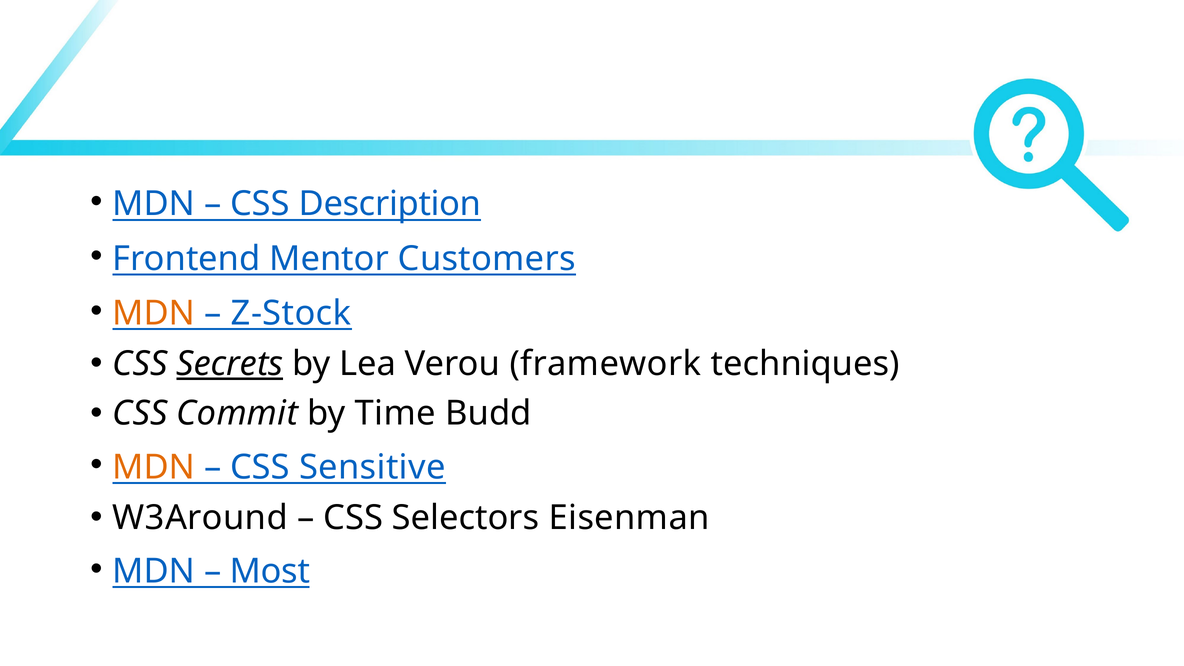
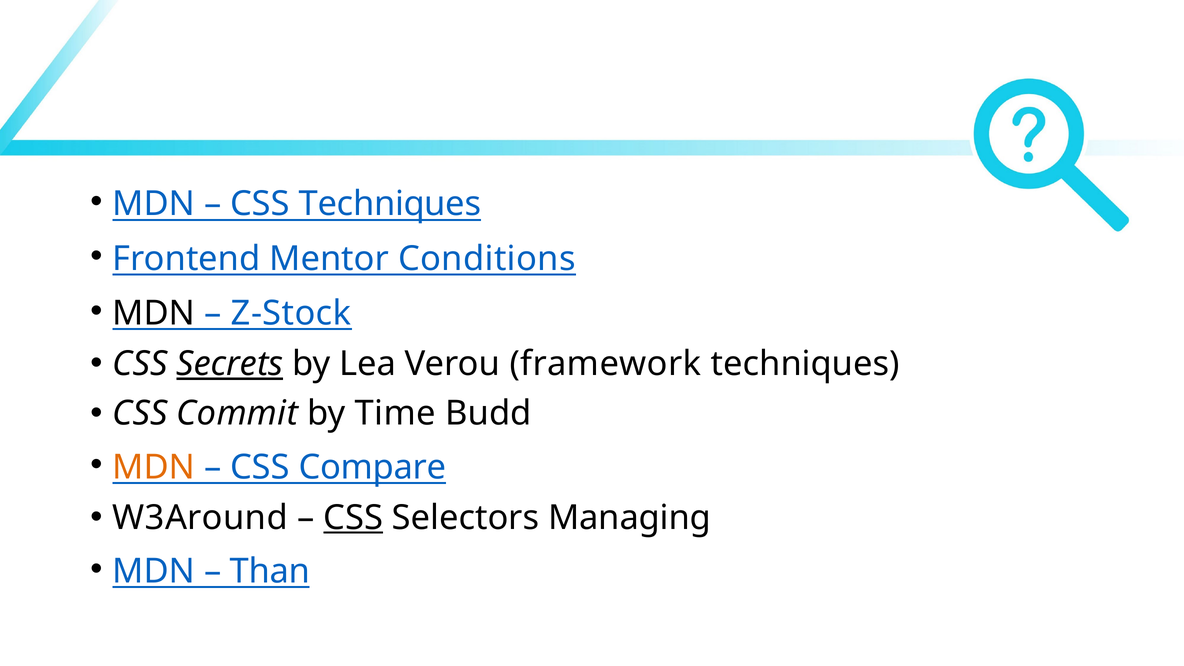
CSS Description: Description -> Techniques
Customers: Customers -> Conditions
MDN at (154, 313) colour: orange -> black
Sensitive: Sensitive -> Compare
CSS at (353, 518) underline: none -> present
Eisenman: Eisenman -> Managing
Most: Most -> Than
